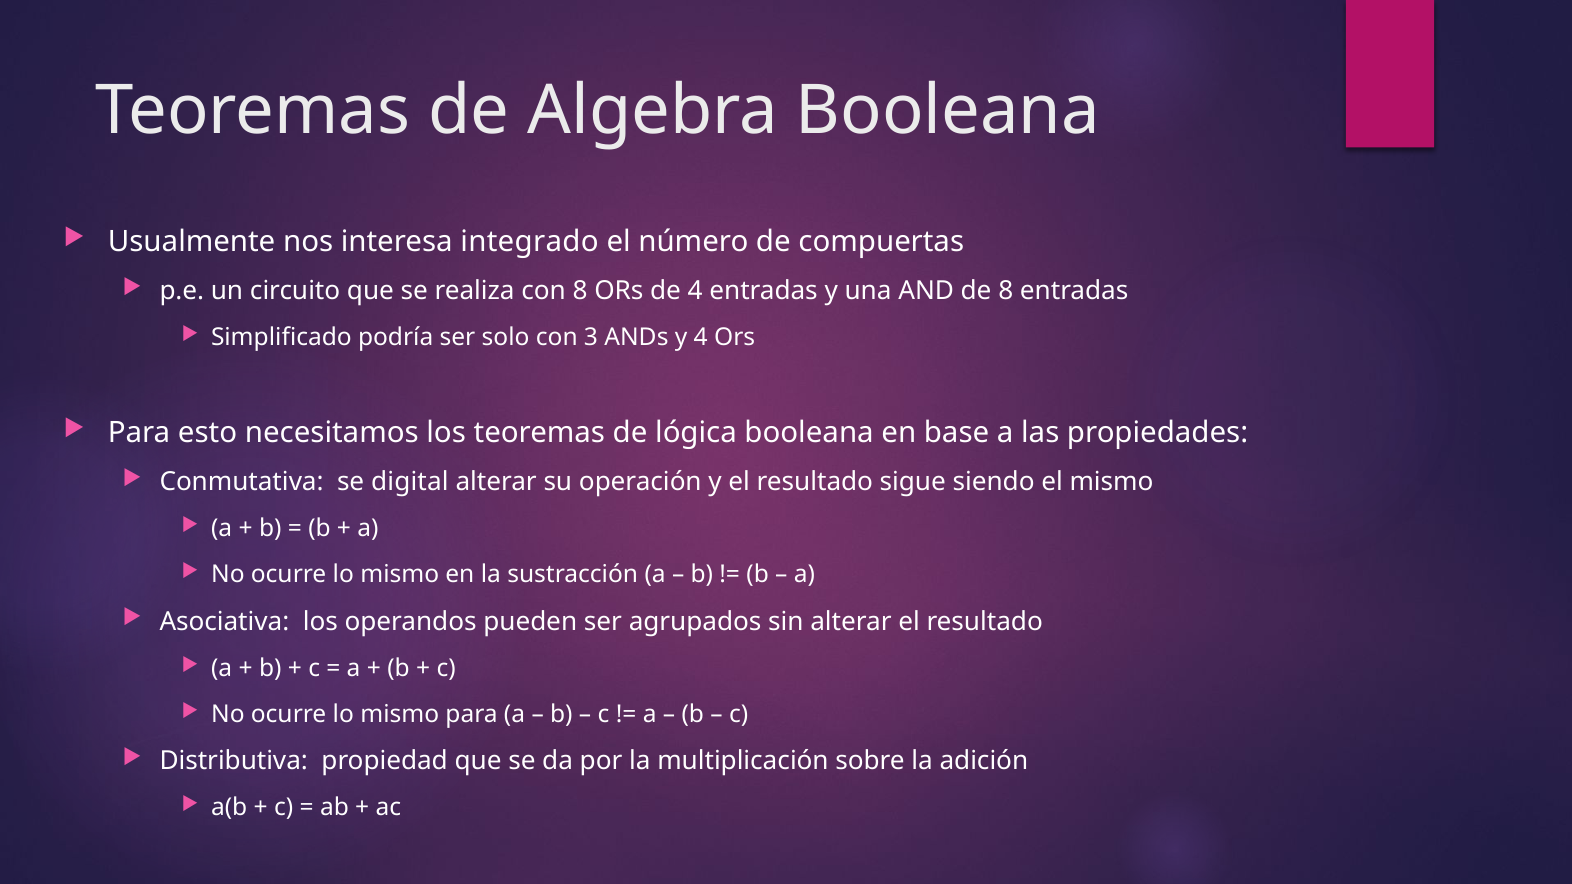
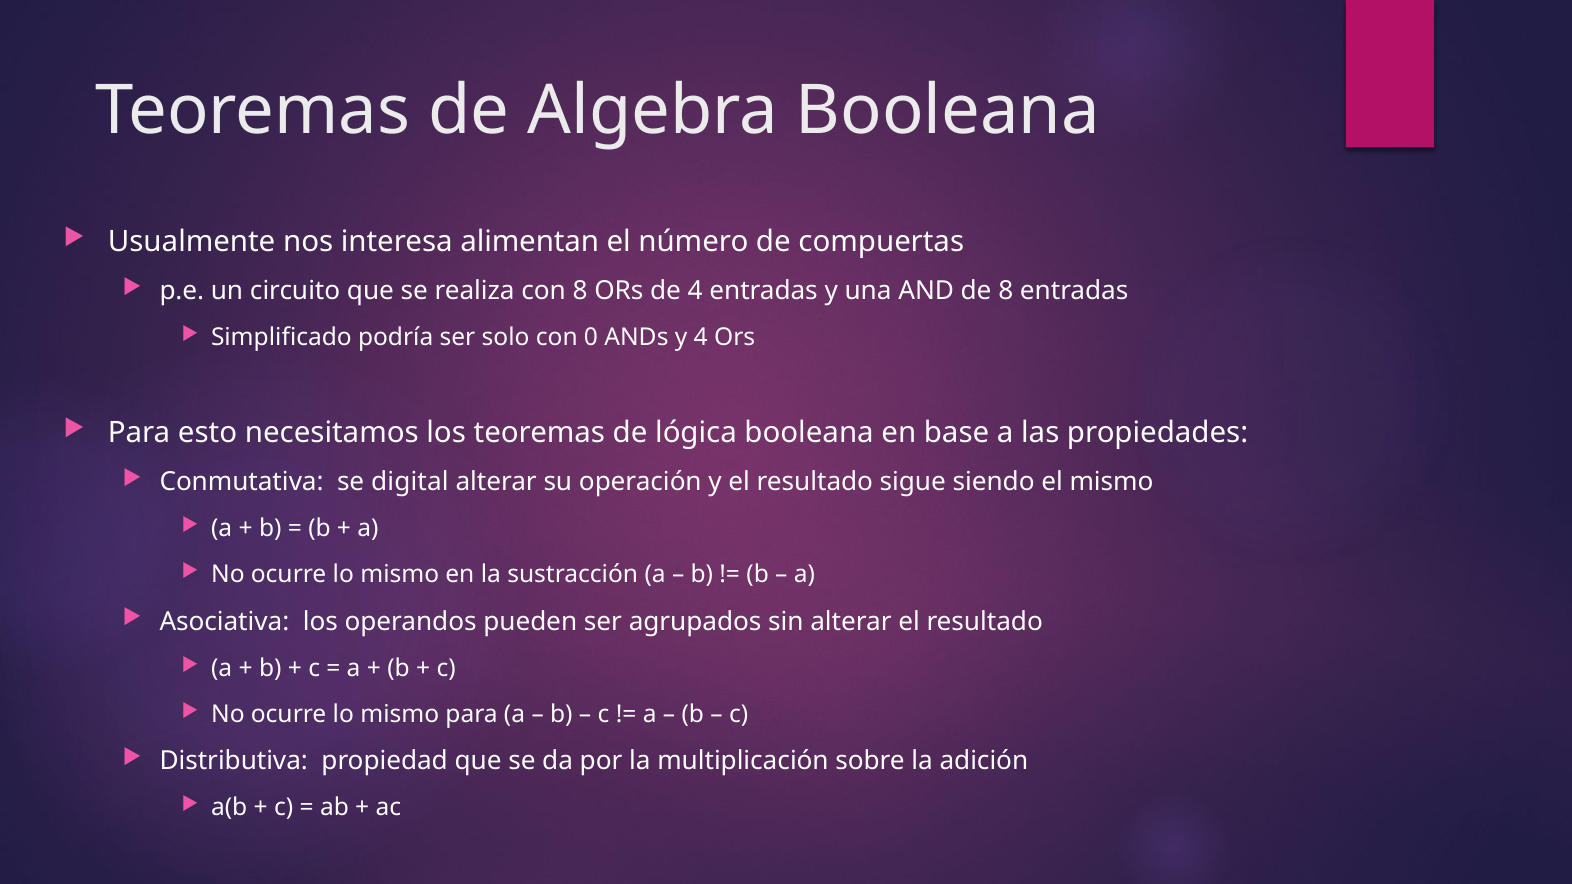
integrado: integrado -> alimentan
3: 3 -> 0
